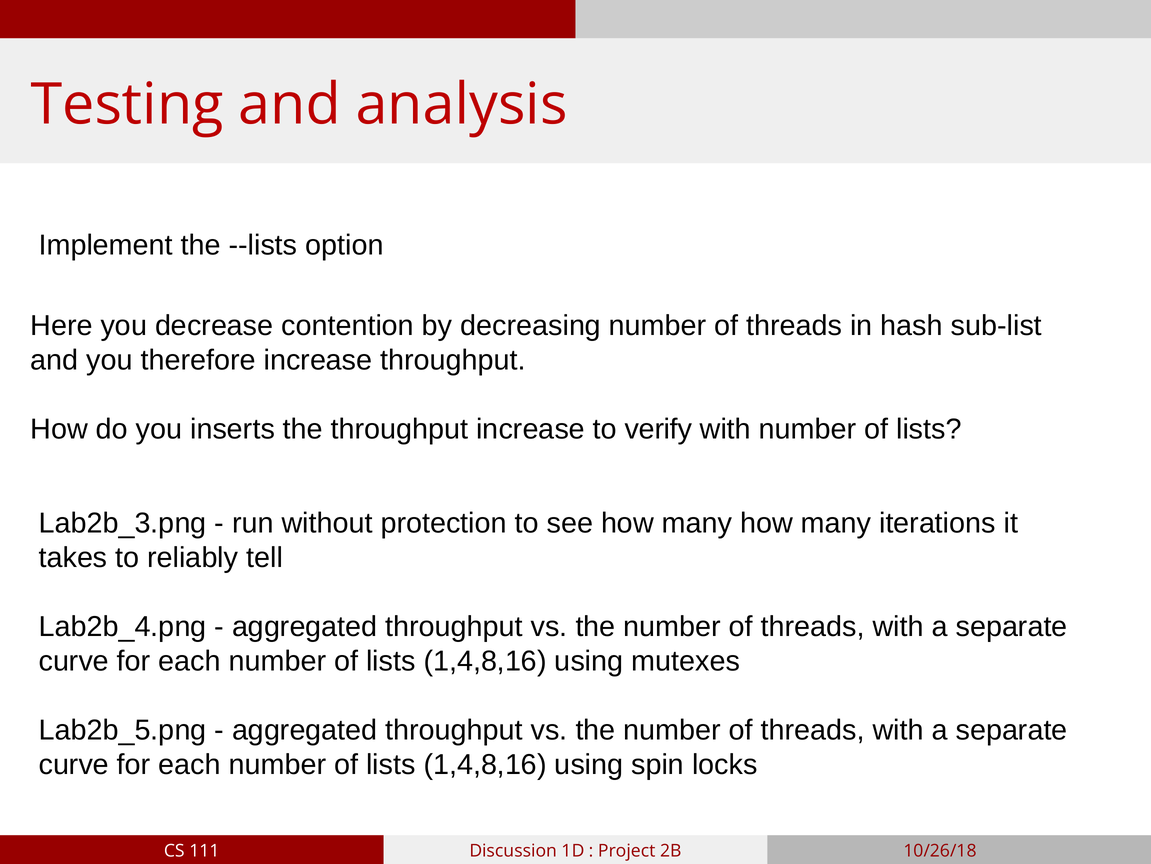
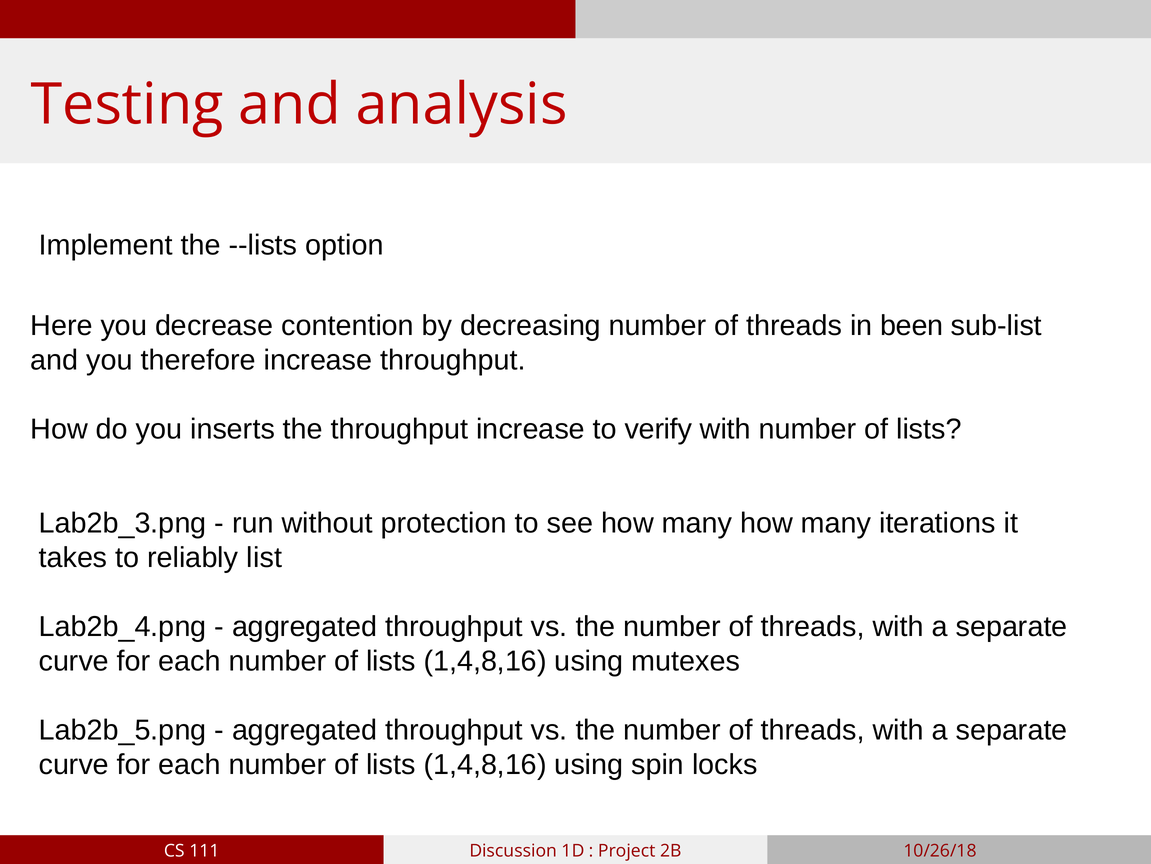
hash: hash -> been
tell: tell -> list
